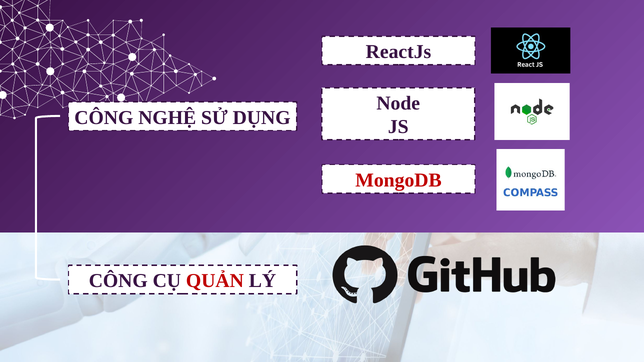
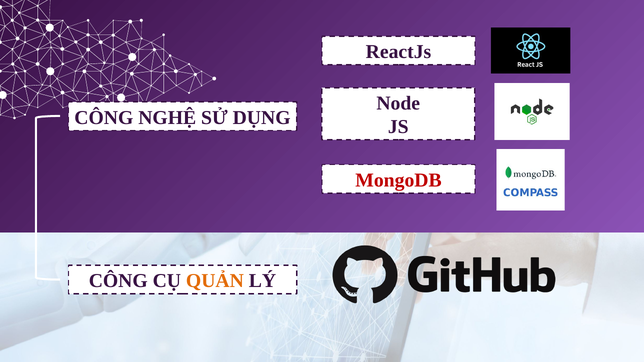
QUẢN colour: red -> orange
